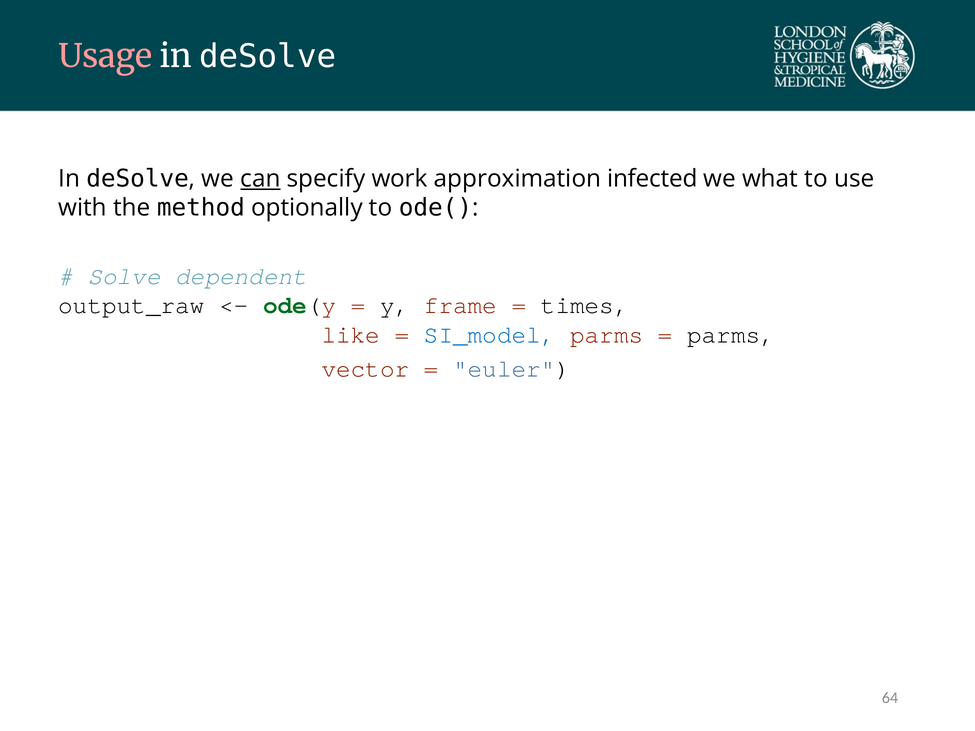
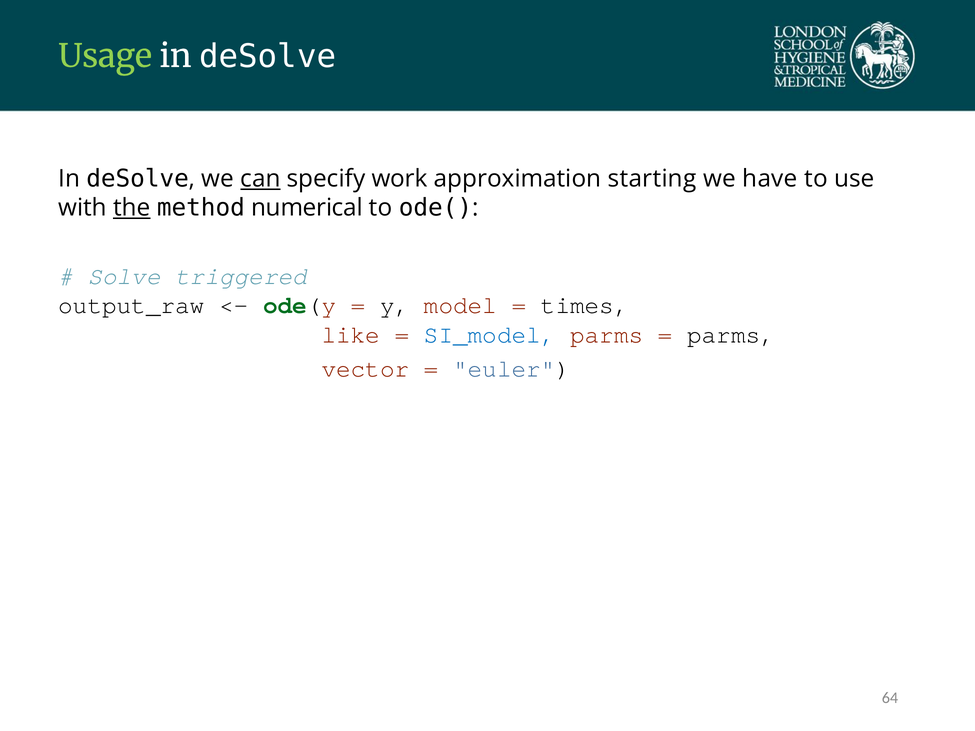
Usage colour: pink -> light green
infected: infected -> starting
what: what -> have
the underline: none -> present
optionally: optionally -> numerical
dependent: dependent -> triggered
frame: frame -> model
